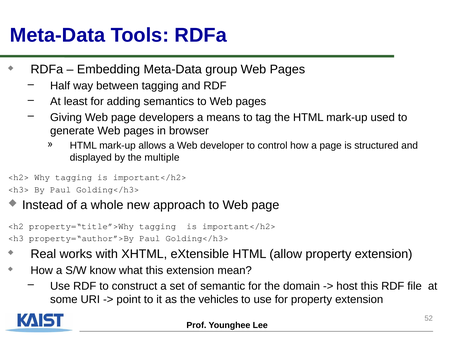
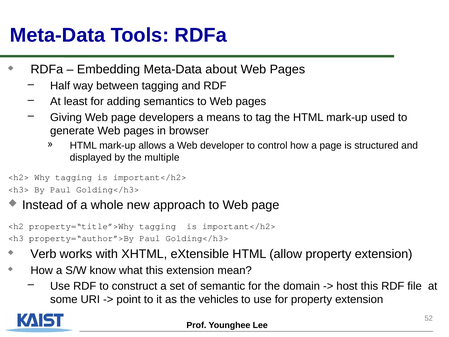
group: group -> about
Real: Real -> Verb
